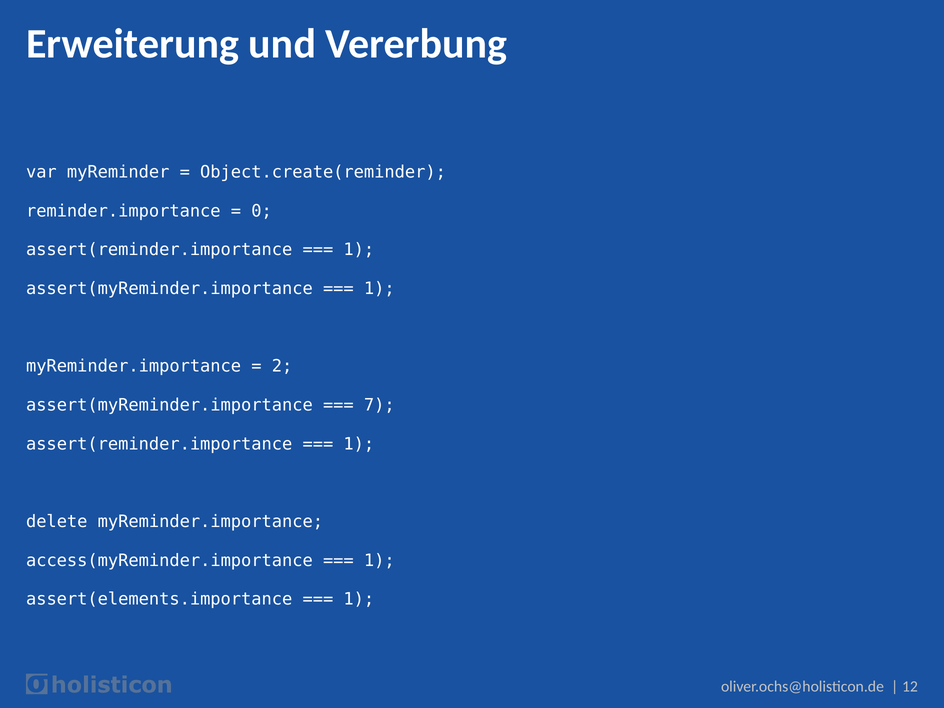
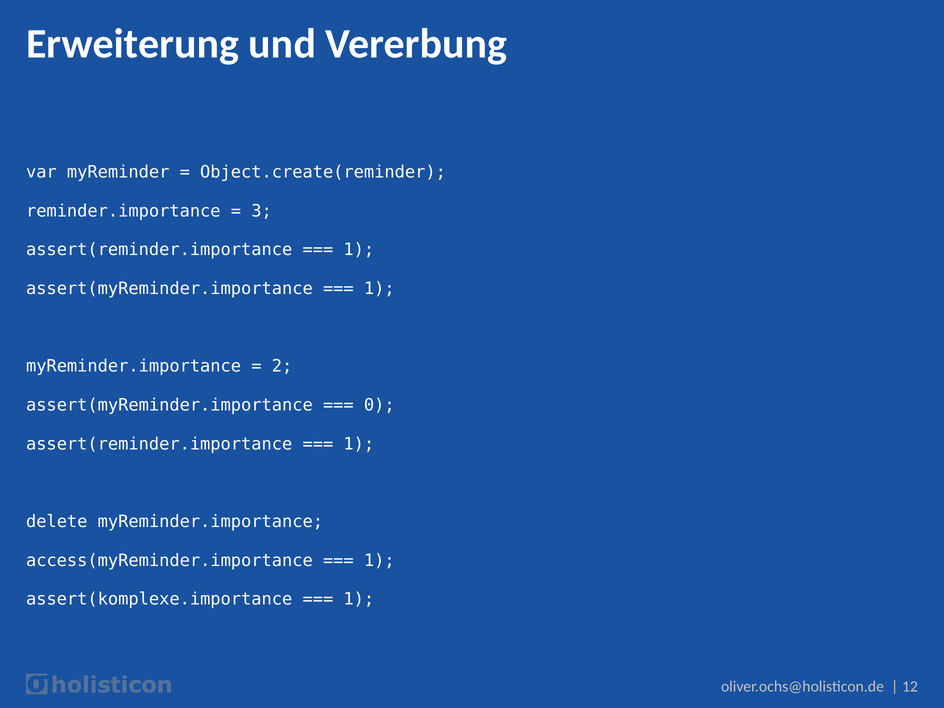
0: 0 -> 3
7: 7 -> 0
assert(elements.importance: assert(elements.importance -> assert(komplexe.importance
